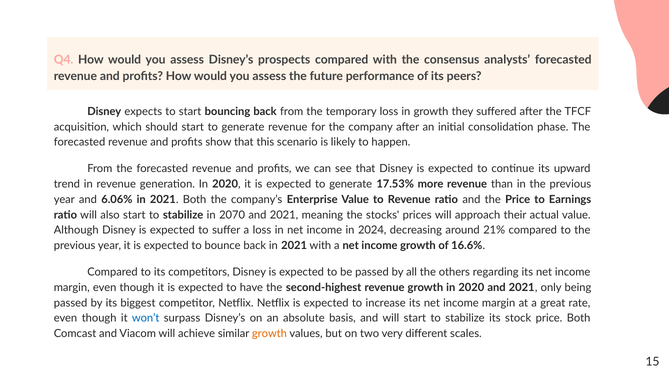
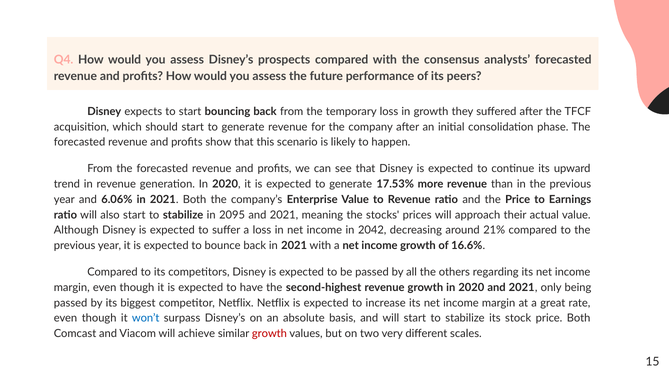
2070: 2070 -> 2095
2024: 2024 -> 2042
growth at (269, 334) colour: orange -> red
